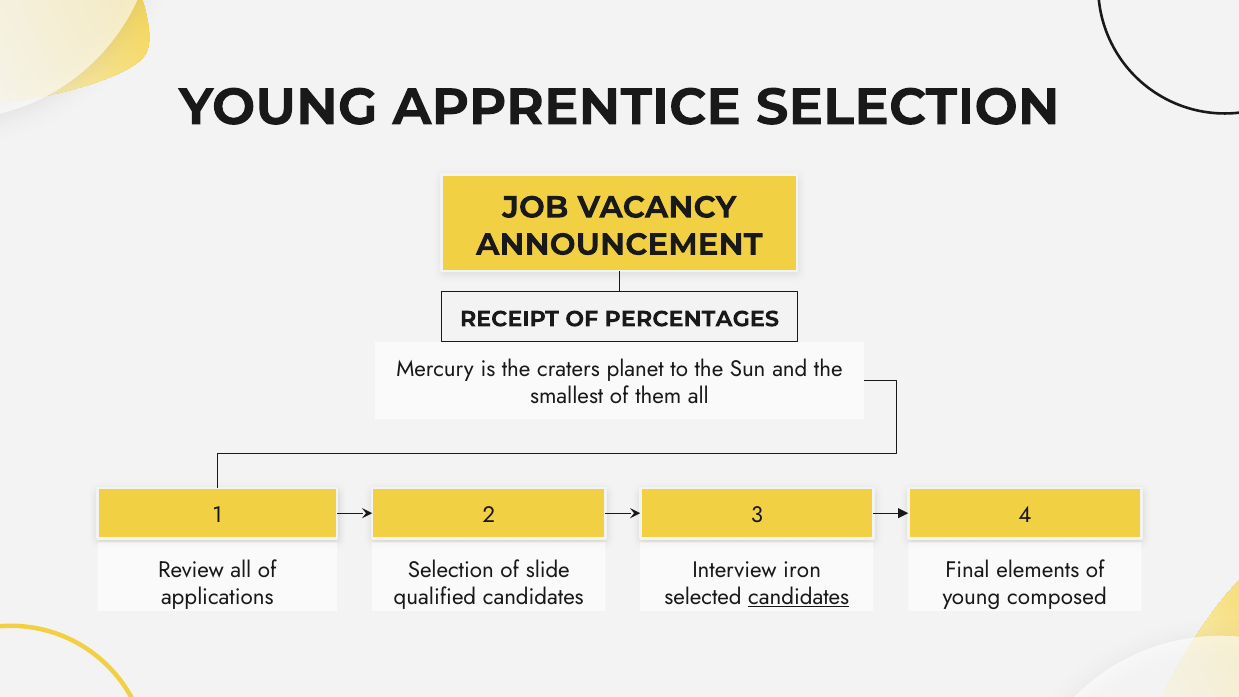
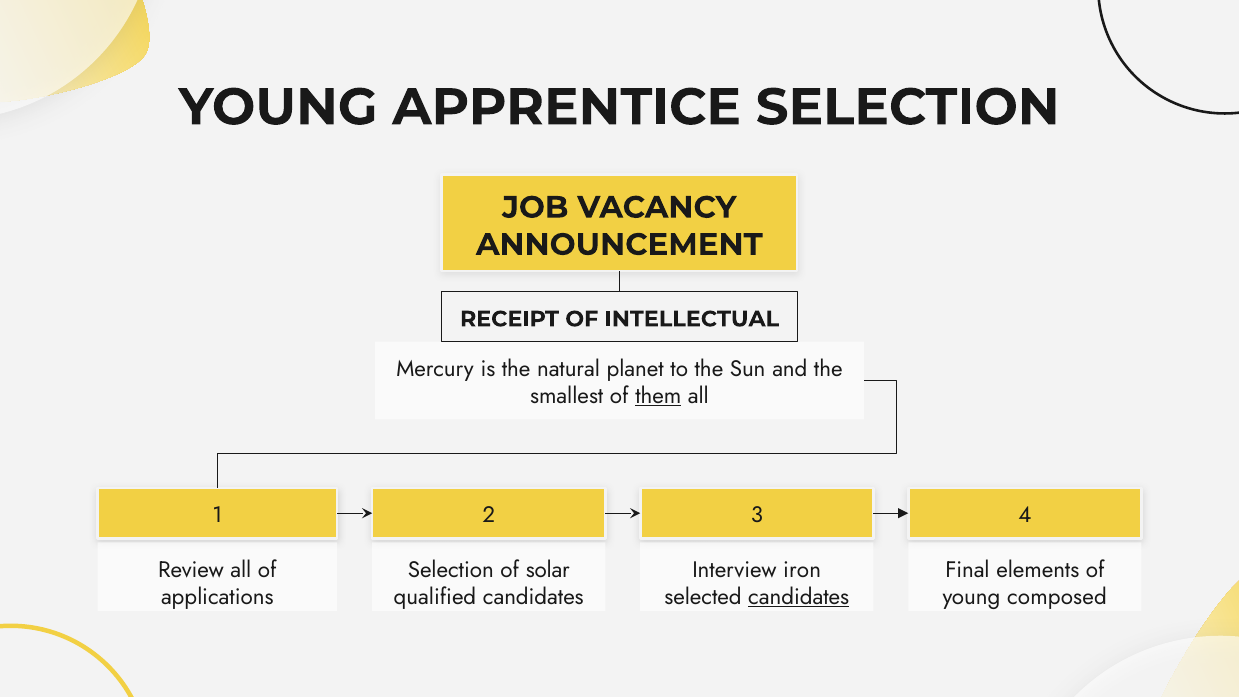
PERCENTAGES: PERCENTAGES -> INTELLECTUAL
craters: craters -> natural
them underline: none -> present
slide: slide -> solar
